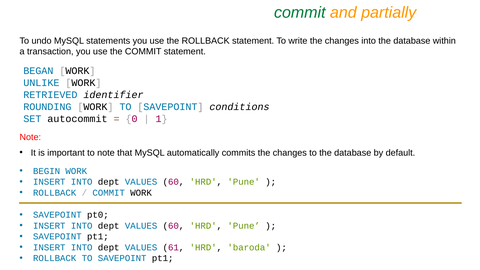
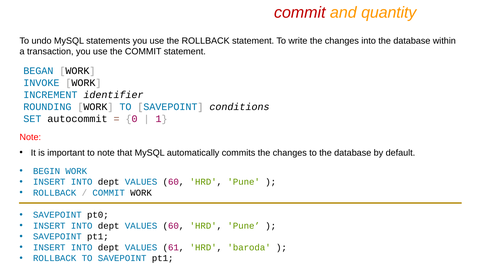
commit at (300, 12) colour: green -> red
partially: partially -> quantity
UNLIKE: UNLIKE -> INVOKE
RETRIEVED: RETRIEVED -> INCREMENT
